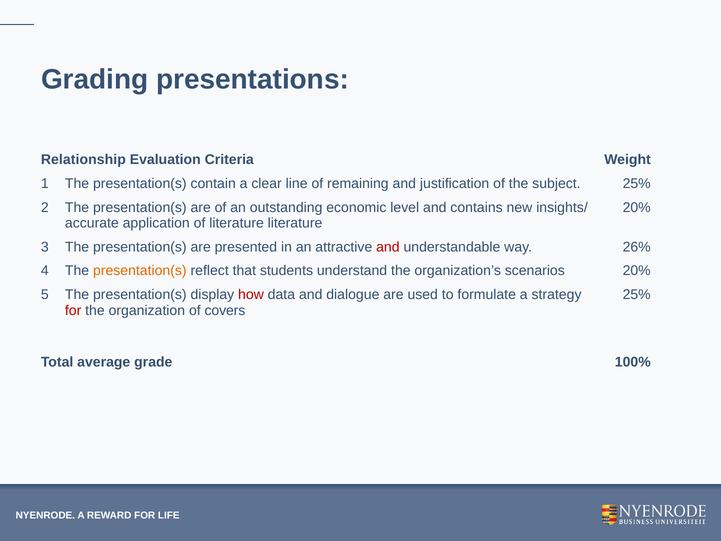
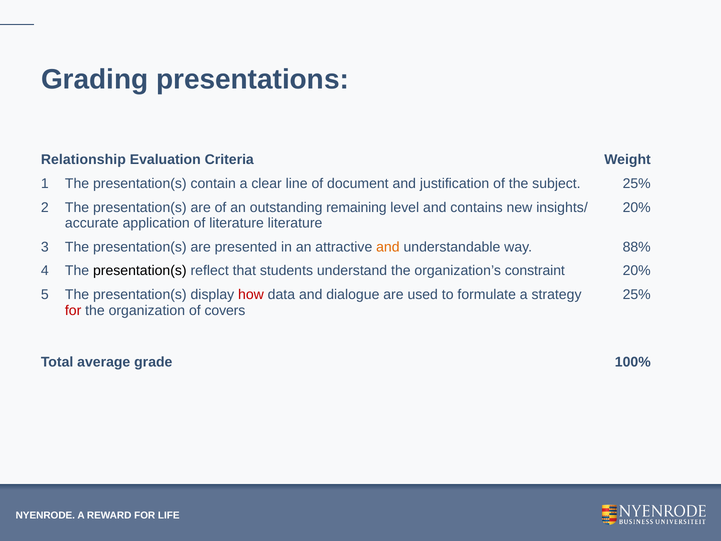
remaining: remaining -> document
economic: economic -> remaining
and at (388, 247) colour: red -> orange
26%: 26% -> 88%
presentation(s at (140, 271) colour: orange -> black
scenarios: scenarios -> constraint
